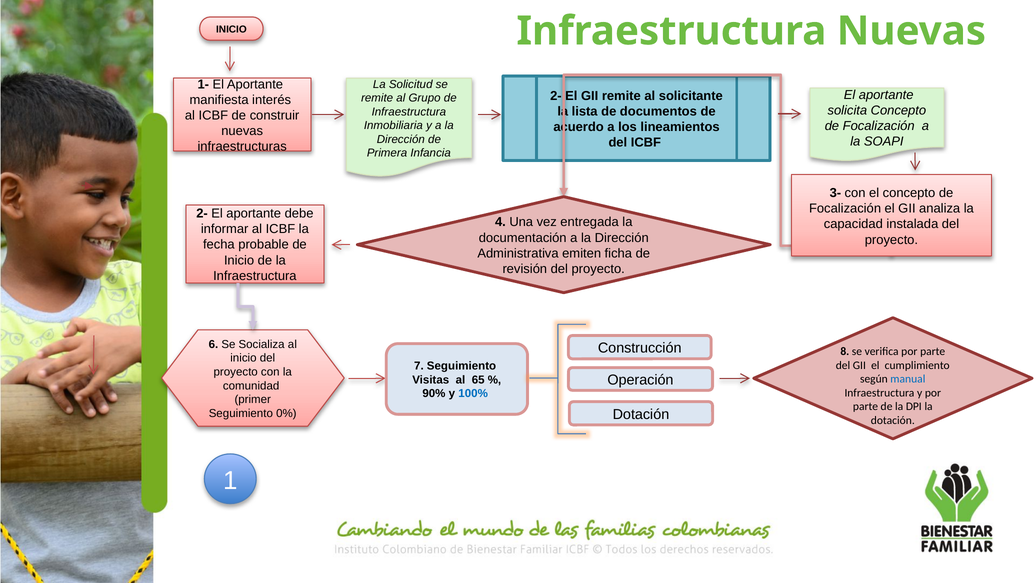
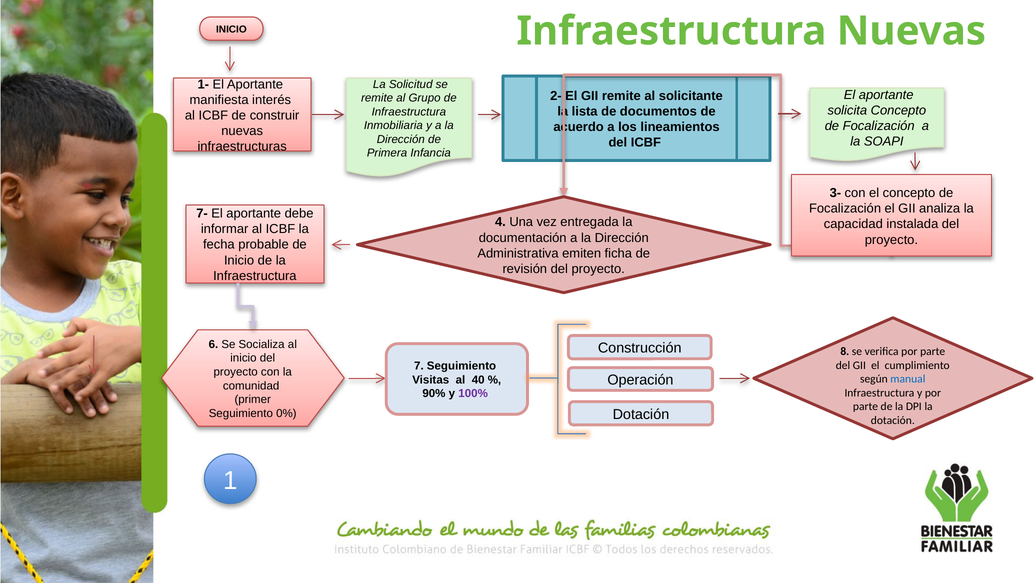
2- at (202, 213): 2- -> 7-
65: 65 -> 40
100% colour: blue -> purple
